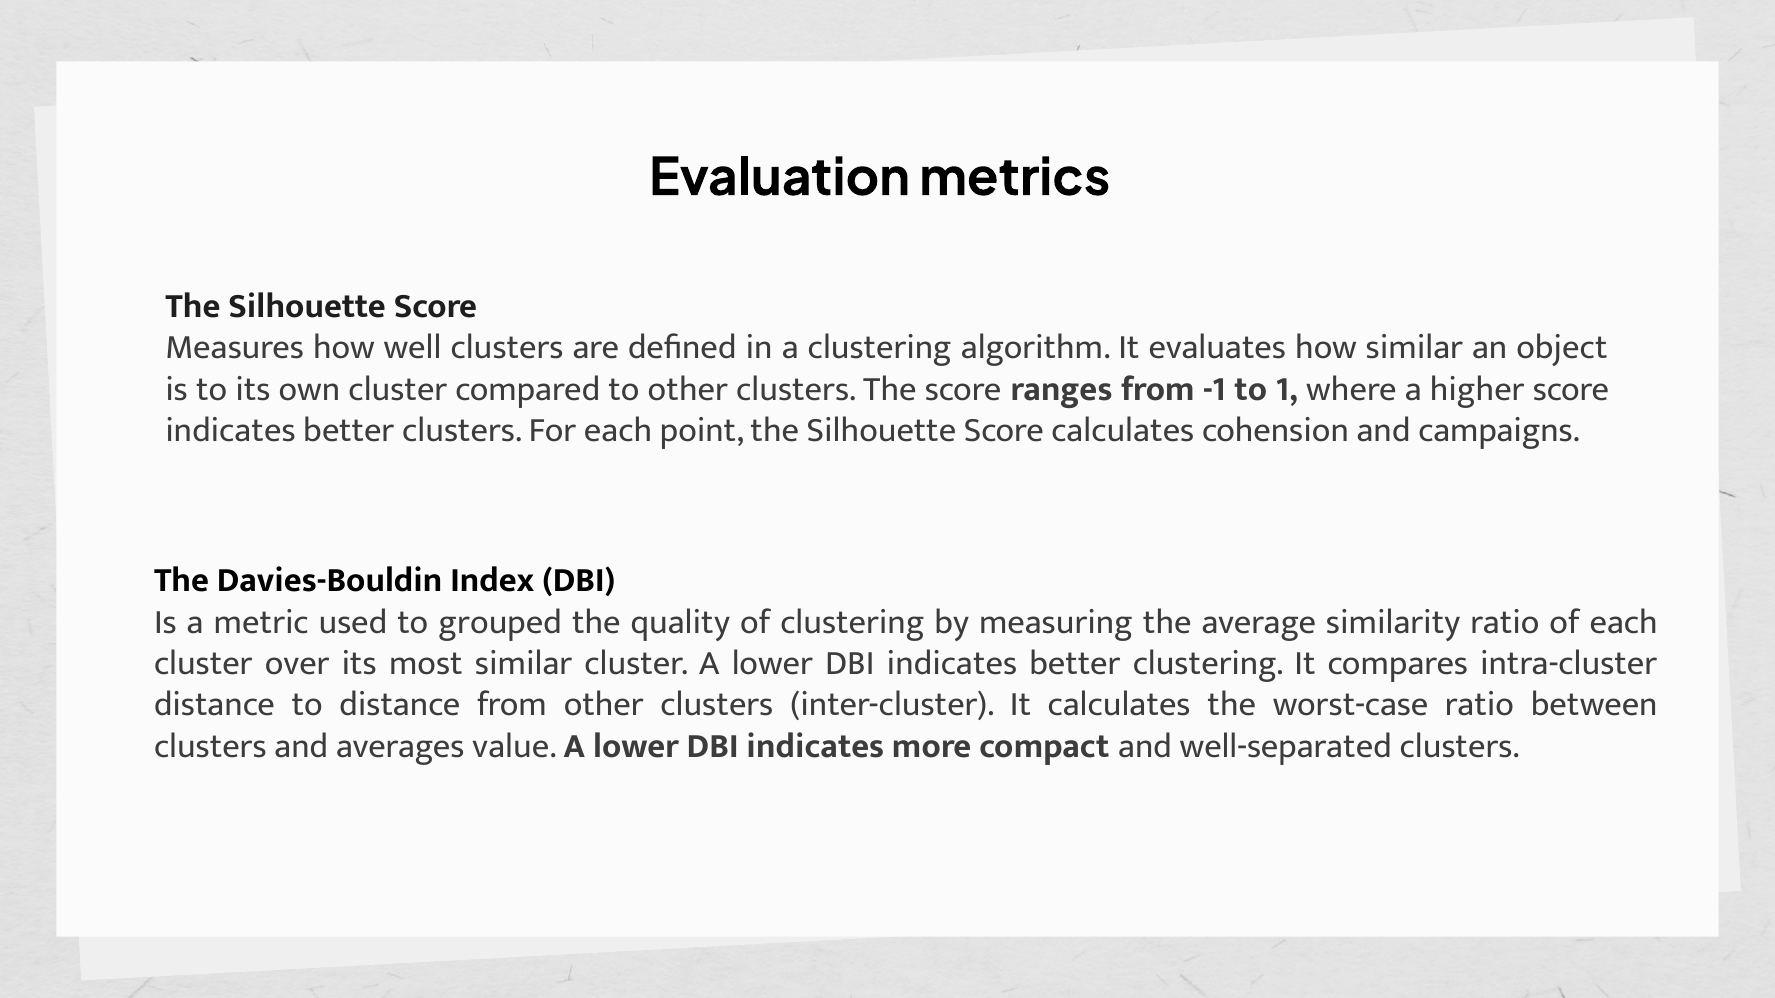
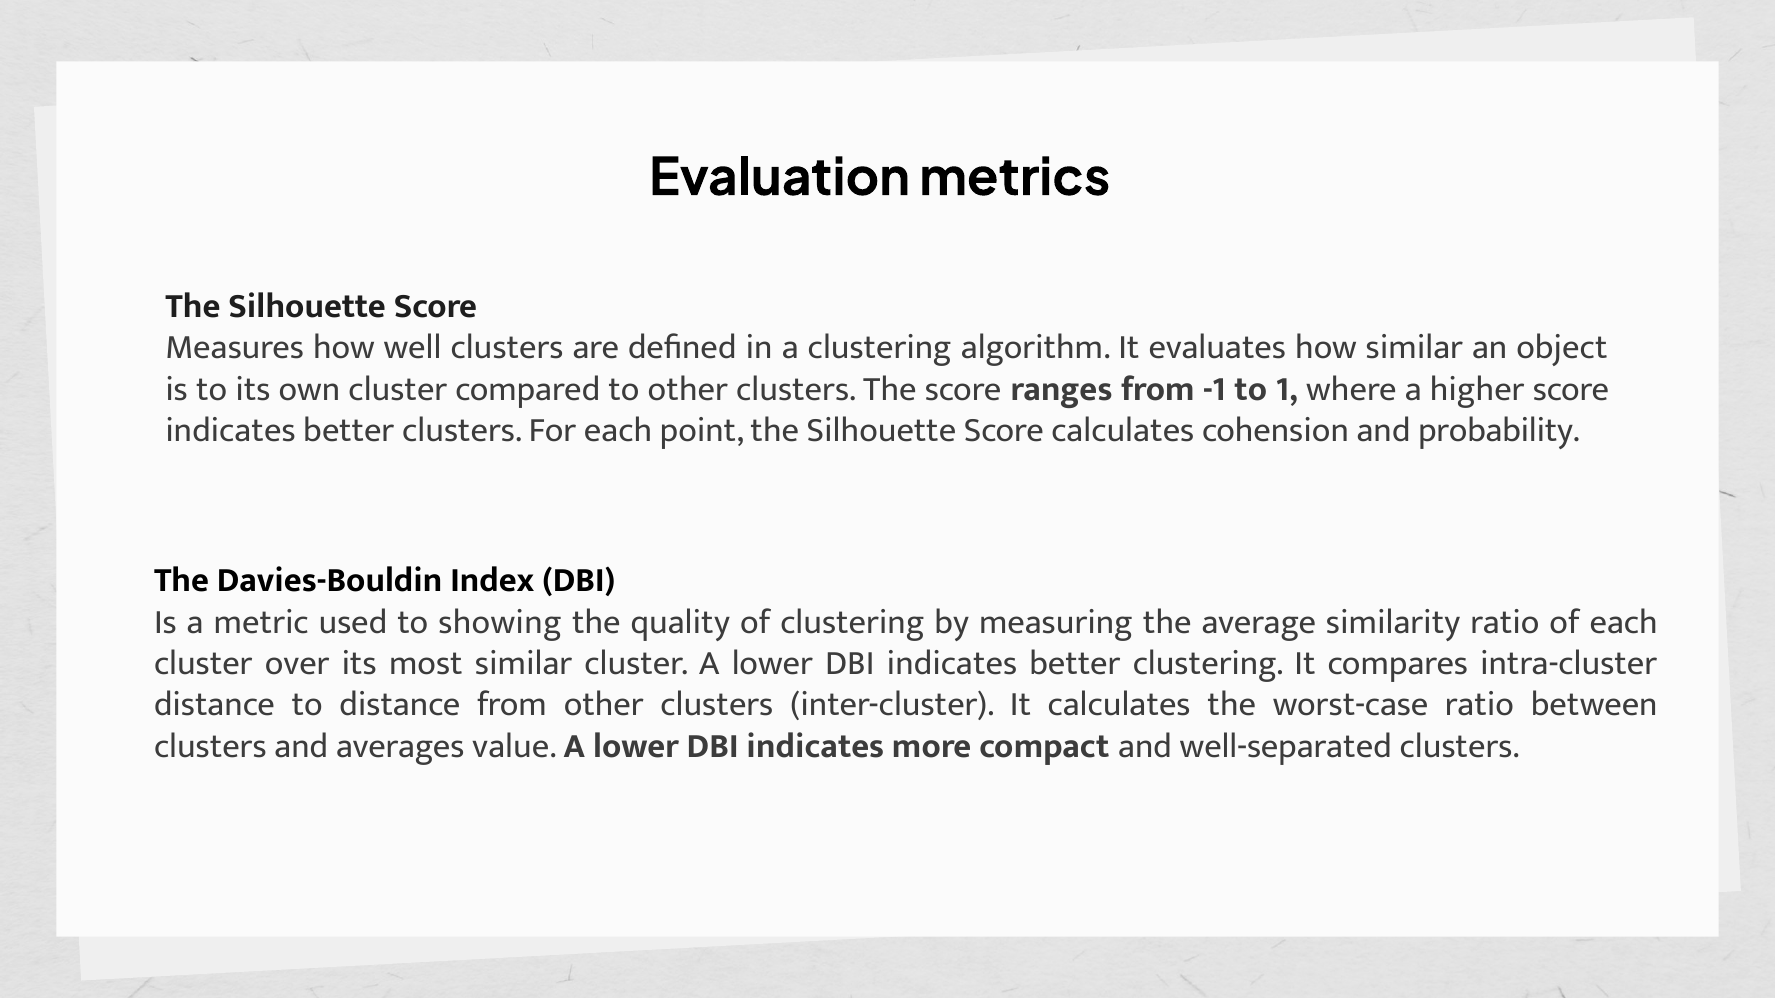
campaigns: campaigns -> probability
grouped: grouped -> showing
